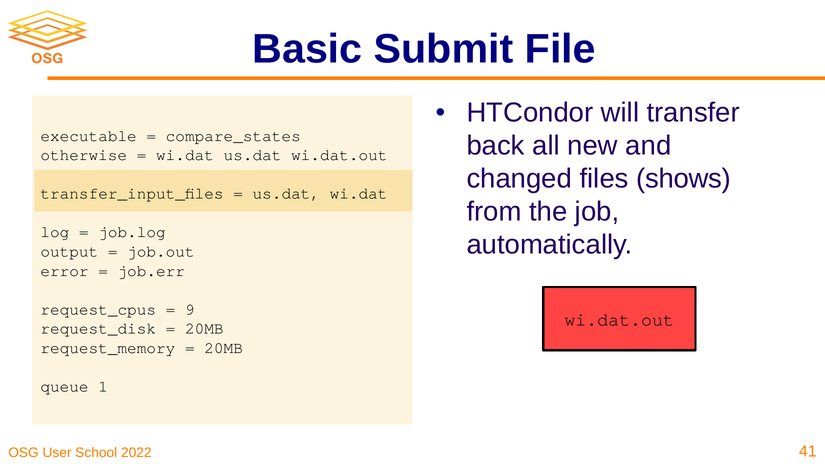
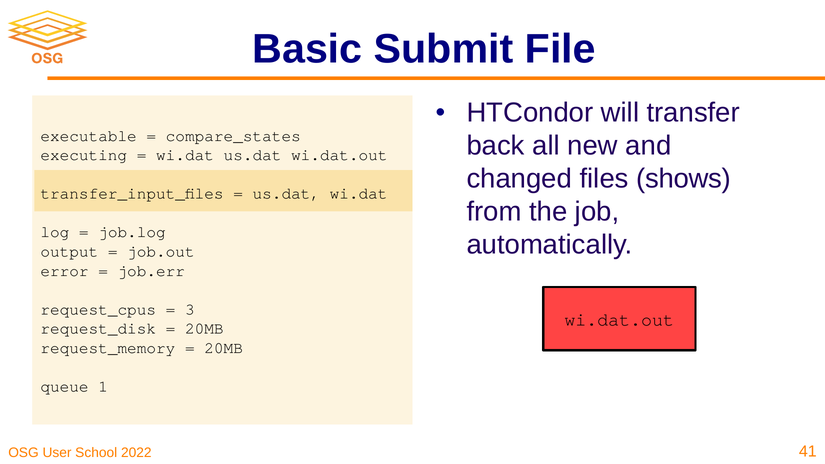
otherwise: otherwise -> executing
9: 9 -> 3
